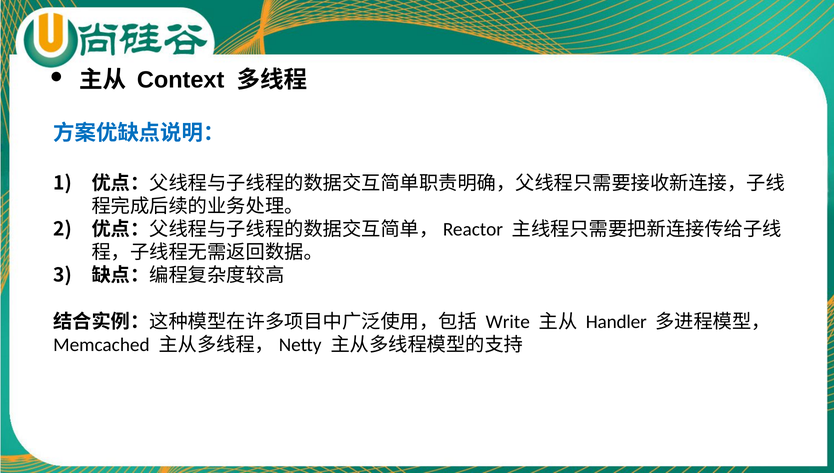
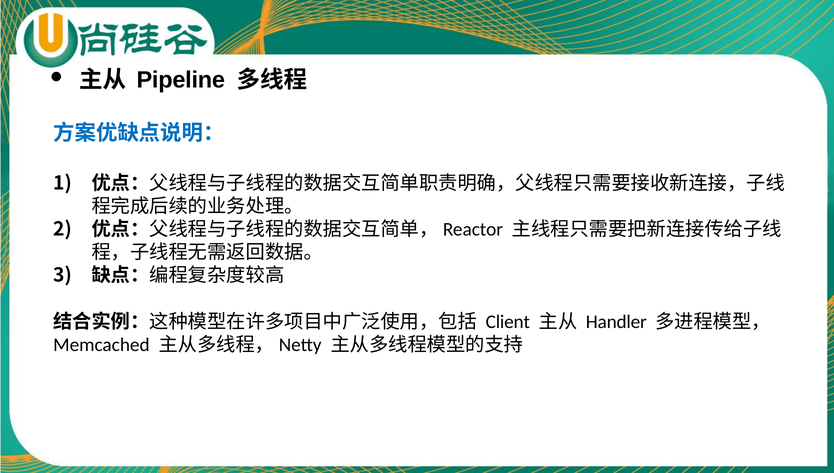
Context: Context -> Pipeline
Write: Write -> Client
